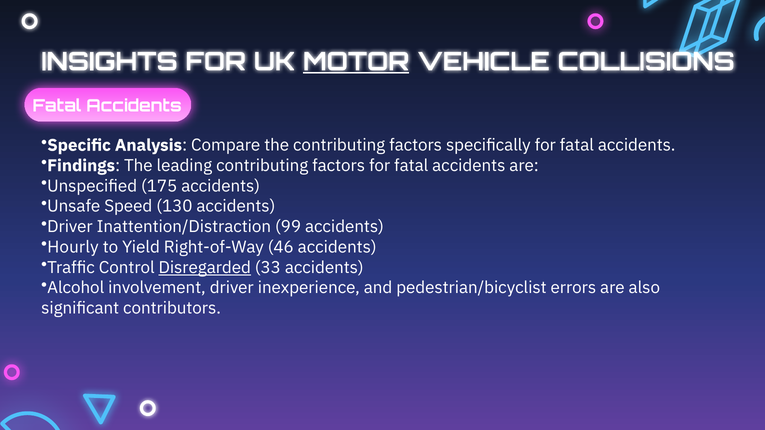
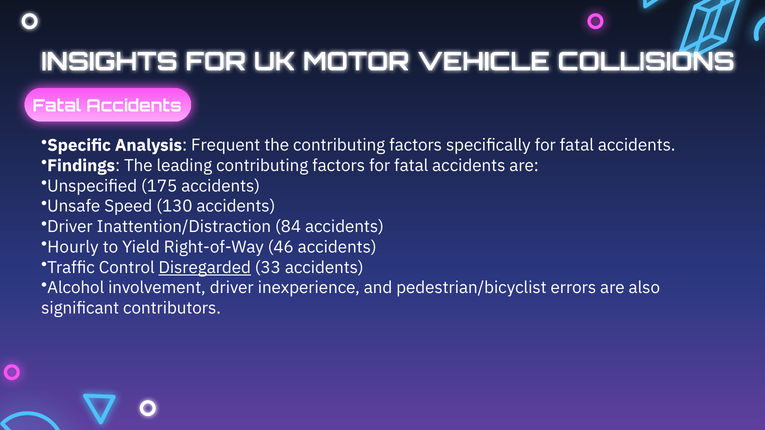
MOTOR underline: present -> none
Compare: Compare -> Frequent
99: 99 -> 84
